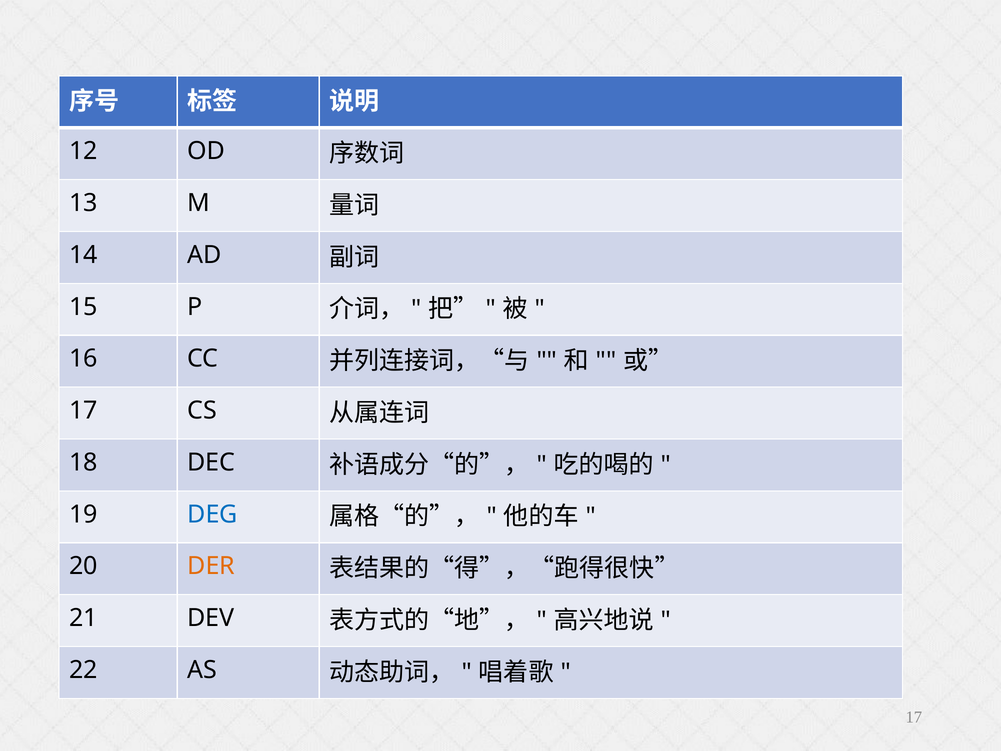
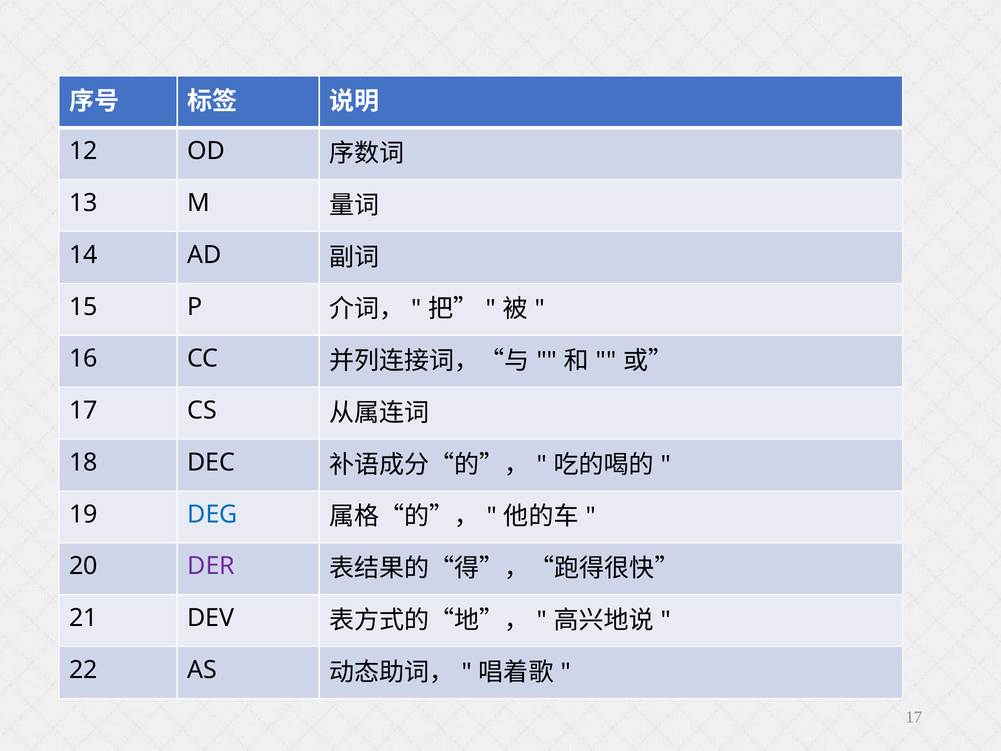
DER colour: orange -> purple
